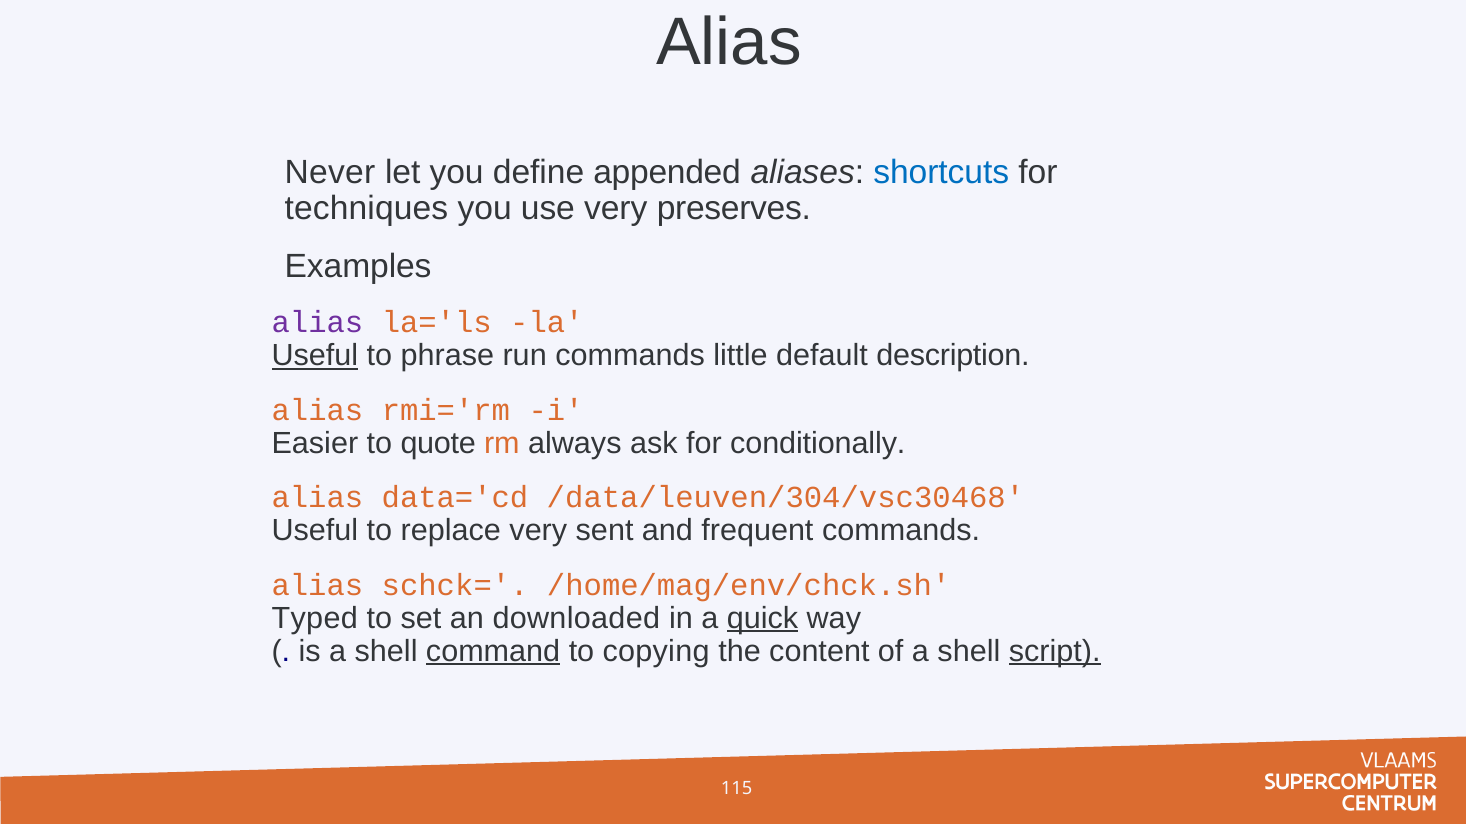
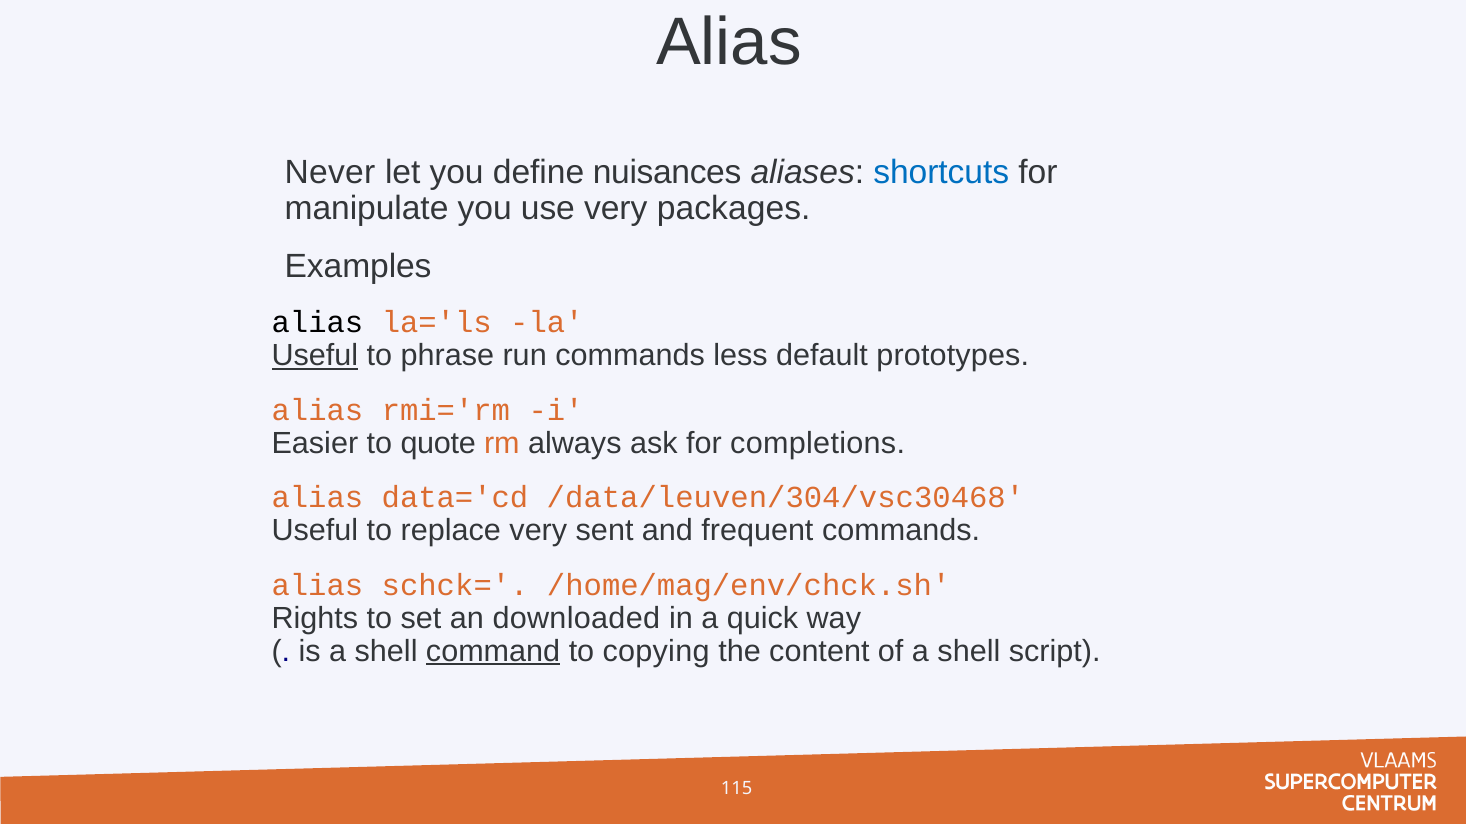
appended: appended -> nuisances
techniques: techniques -> manipulate
preserves: preserves -> packages
alias at (317, 323) colour: purple -> black
little: little -> less
description: description -> prototypes
conditionally: conditionally -> completions
Typed: Typed -> Rights
quick underline: present -> none
script underline: present -> none
